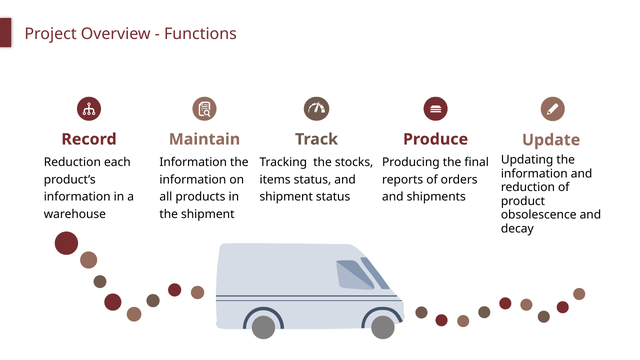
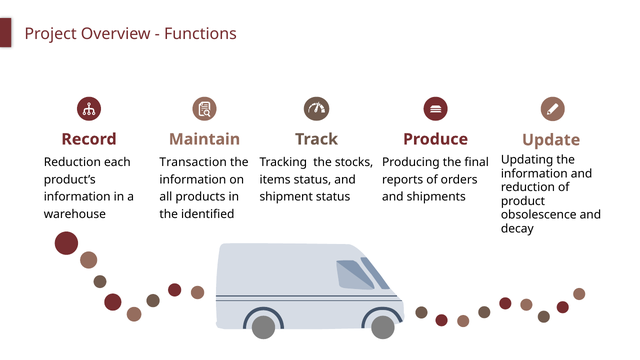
Information at (193, 162): Information -> Transaction
the shipment: shipment -> identified
